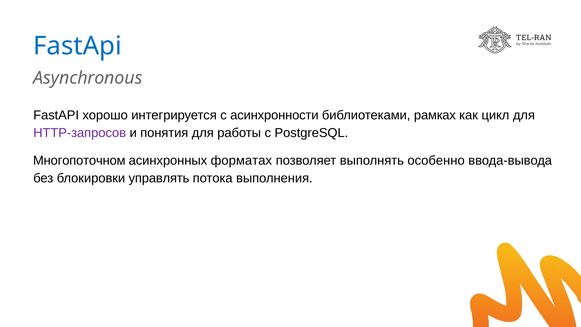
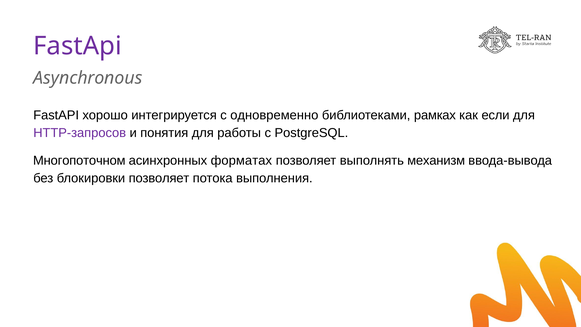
FastApi at (78, 46) colour: blue -> purple
асинхронности: асинхронности -> одновременно
цикл: цикл -> если
особенно: особенно -> механизм
блокировки управлять: управлять -> позволяет
